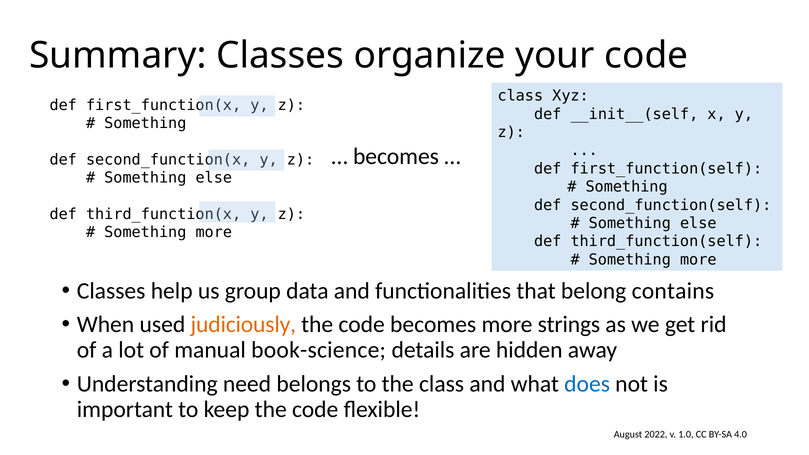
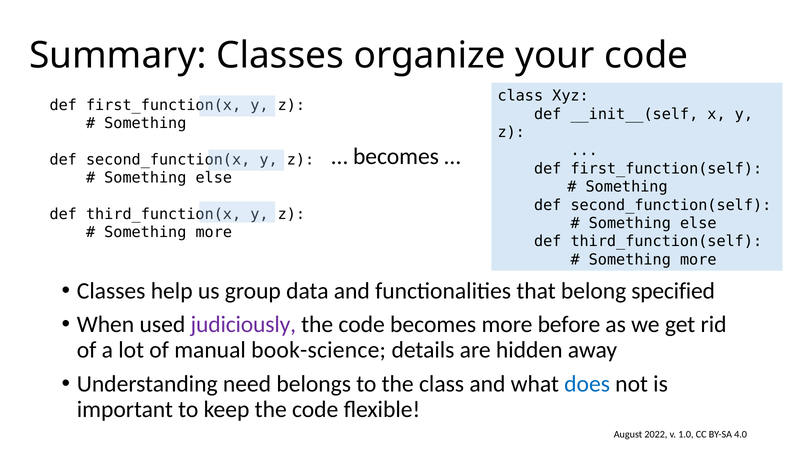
contains: contains -> specified
judiciously colour: orange -> purple
strings: strings -> before
